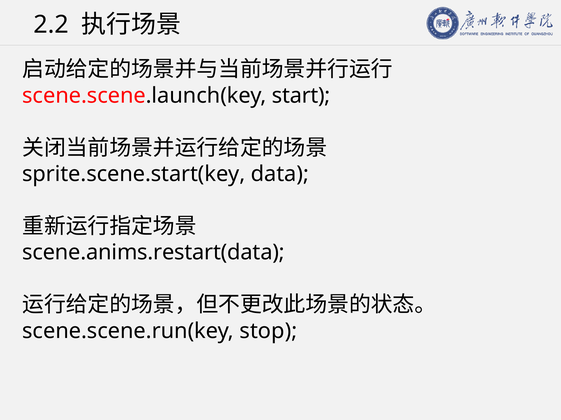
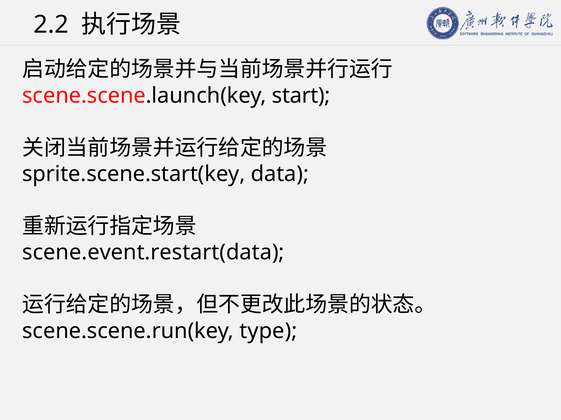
scene.anims.restart(data: scene.anims.restart(data -> scene.event.restart(data
stop: stop -> type
